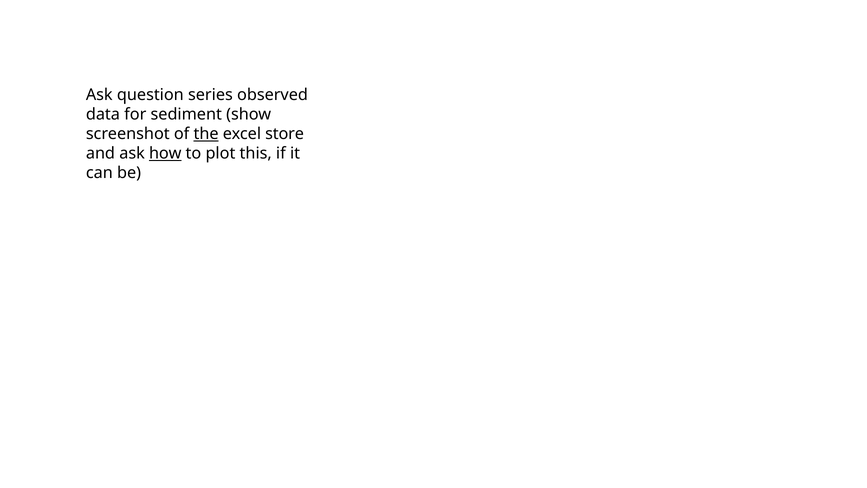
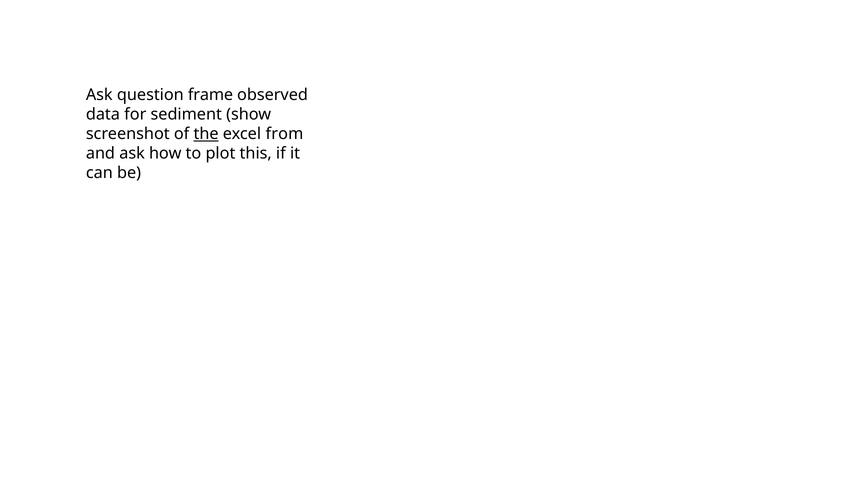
series: series -> frame
store: store -> from
how underline: present -> none
